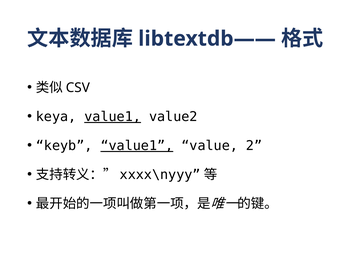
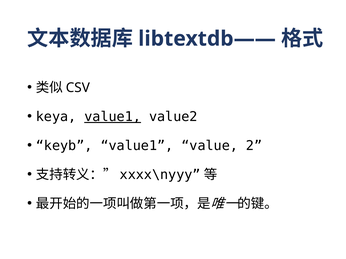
value1 at (137, 146) underline: present -> none
